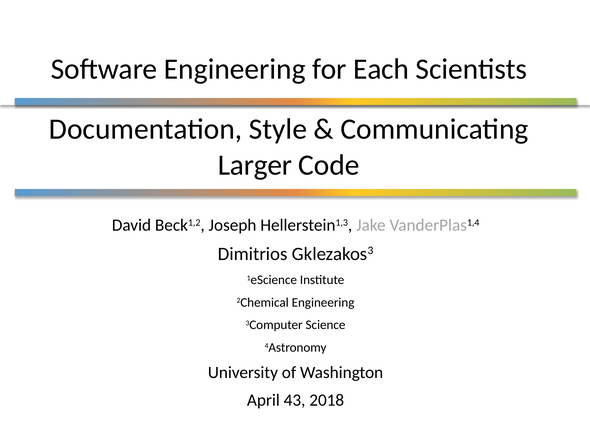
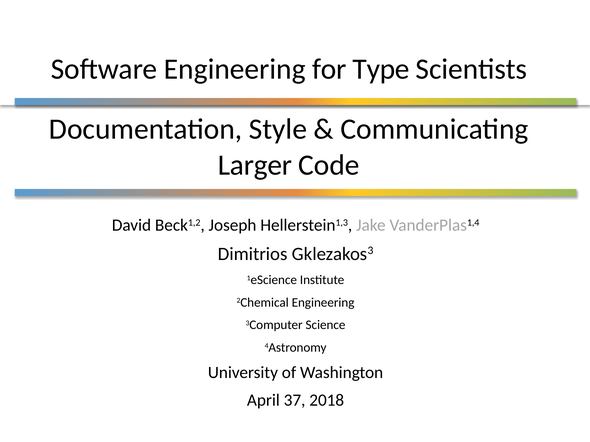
Each: Each -> Type
43: 43 -> 37
